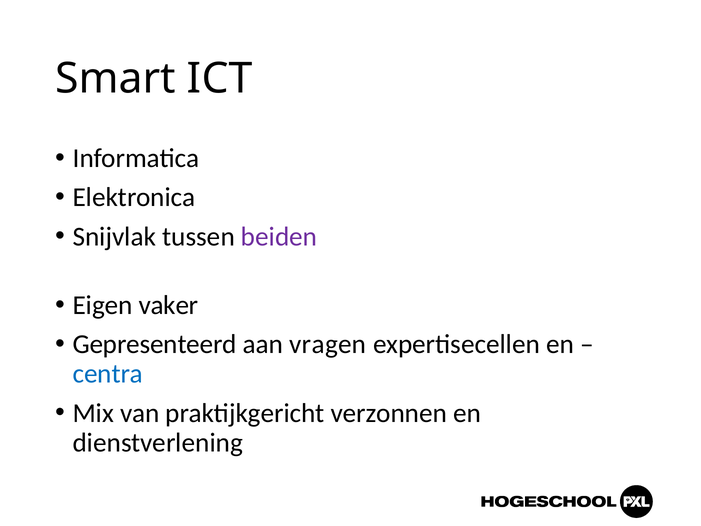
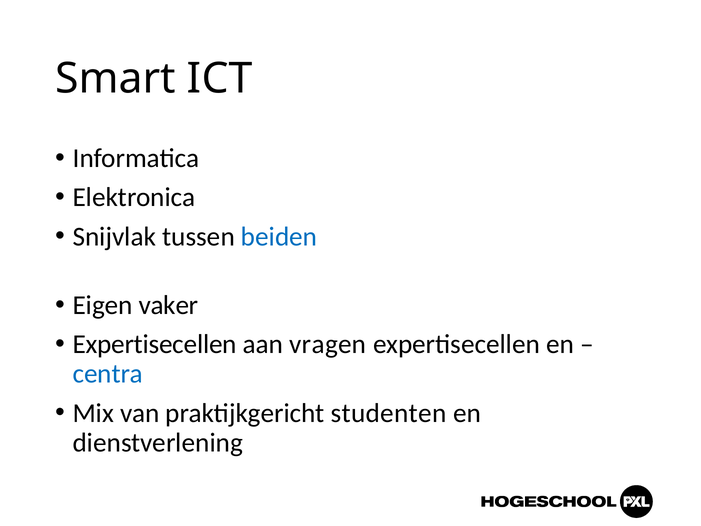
beiden colour: purple -> blue
Gepresenteerd at (155, 344): Gepresenteerd -> Expertisecellen
verzonnen: verzonnen -> studenten
